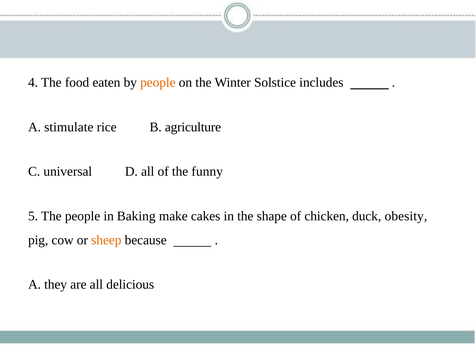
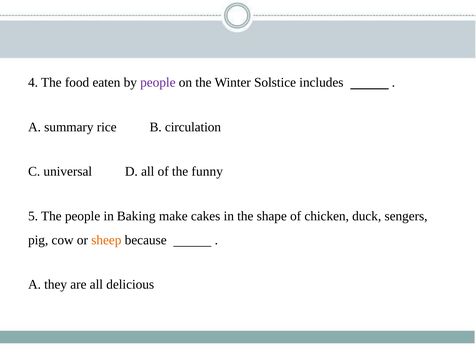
people at (158, 82) colour: orange -> purple
stimulate: stimulate -> summary
agriculture: agriculture -> circulation
obesity: obesity -> sengers
